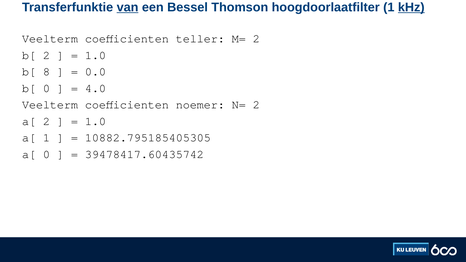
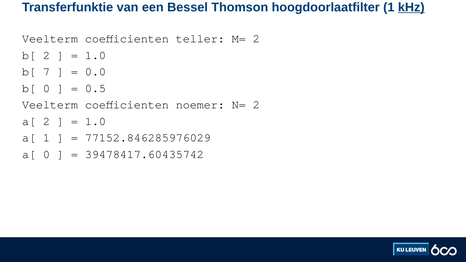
van underline: present -> none
8: 8 -> 7
4.0: 4.0 -> 0.5
10882.795185405305: 10882.795185405305 -> 77152.846285976029
